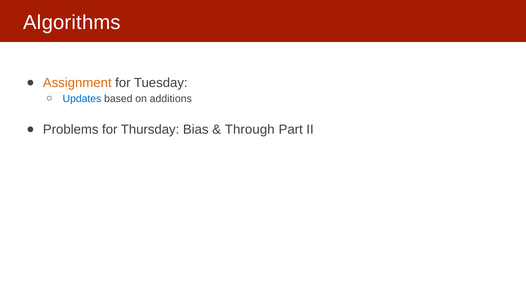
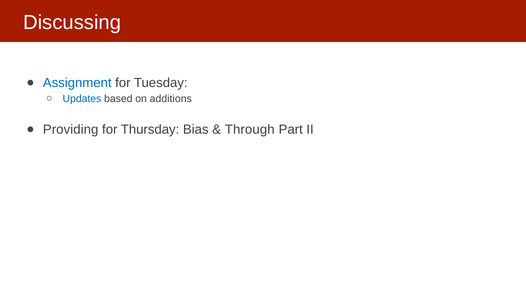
Algorithms: Algorithms -> Discussing
Assignment colour: orange -> blue
Problems: Problems -> Providing
